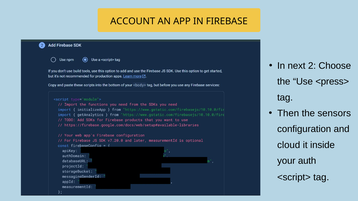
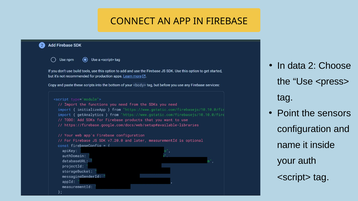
ACCOUNT: ACCOUNT -> CONNECT
next: next -> data
Then: Then -> Point
cloud: cloud -> name
